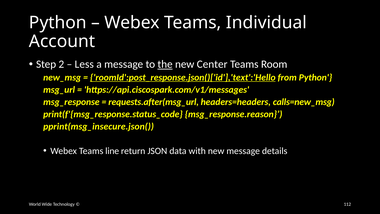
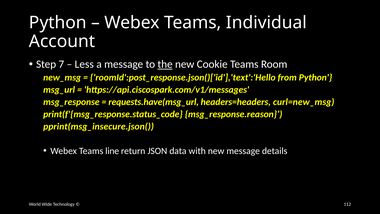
2: 2 -> 7
Center: Center -> Cookie
roomId':post_response.json()['id'],'text':'Hello underline: present -> none
requests.after(msg_url: requests.after(msg_url -> requests.have(msg_url
calls=new_msg: calls=new_msg -> curl=new_msg
